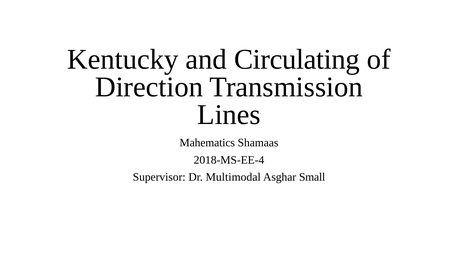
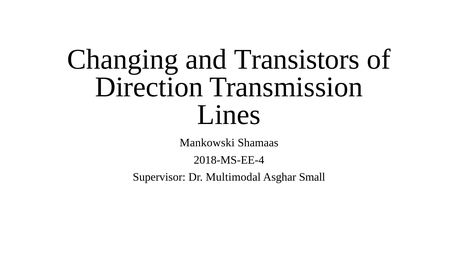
Kentucky: Kentucky -> Changing
Circulating: Circulating -> Transistors
Mahematics: Mahematics -> Mankowski
